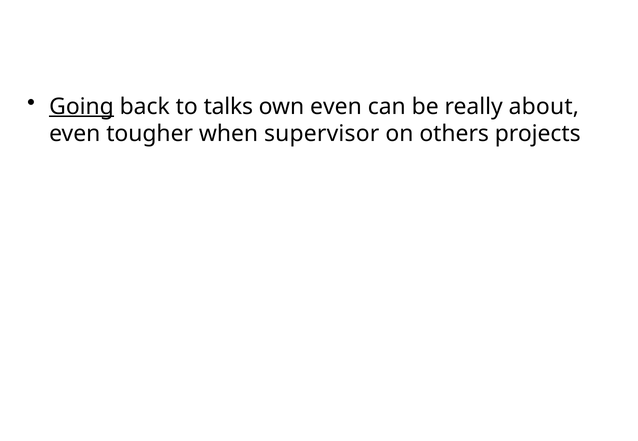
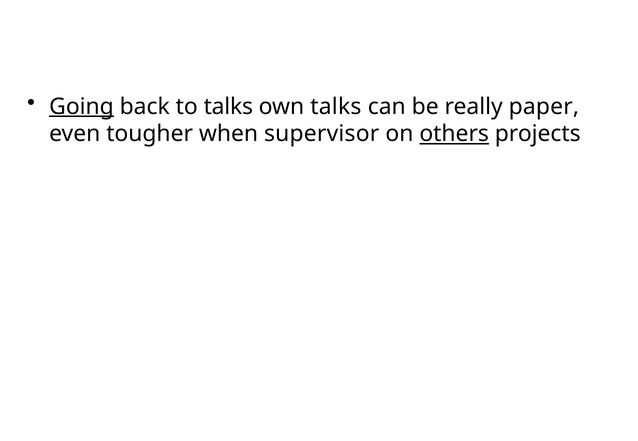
own even: even -> talks
about: about -> paper
others underline: none -> present
